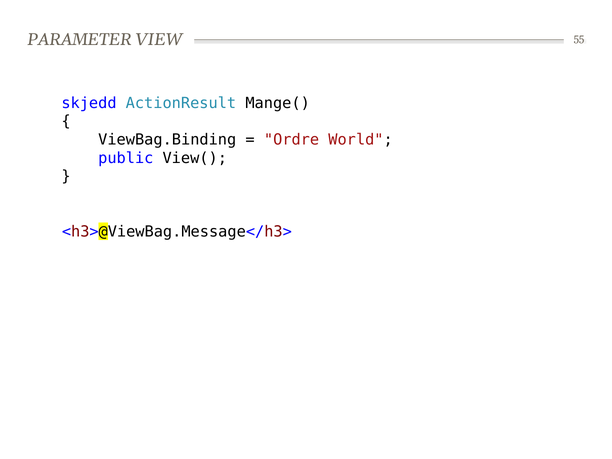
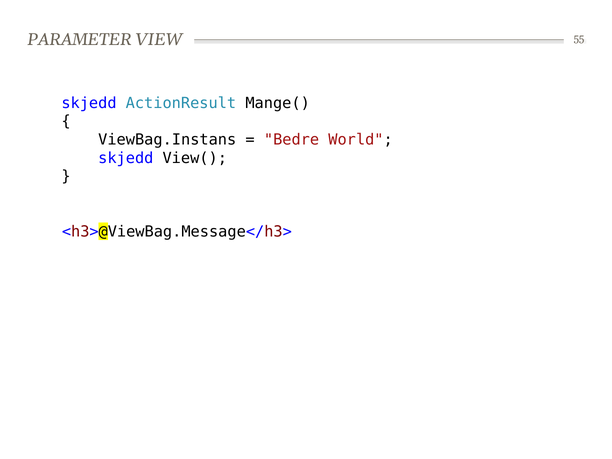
ViewBag.Binding: ViewBag.Binding -> ViewBag.Instans
Ordre: Ordre -> Bedre
public at (126, 158): public -> skjedd
